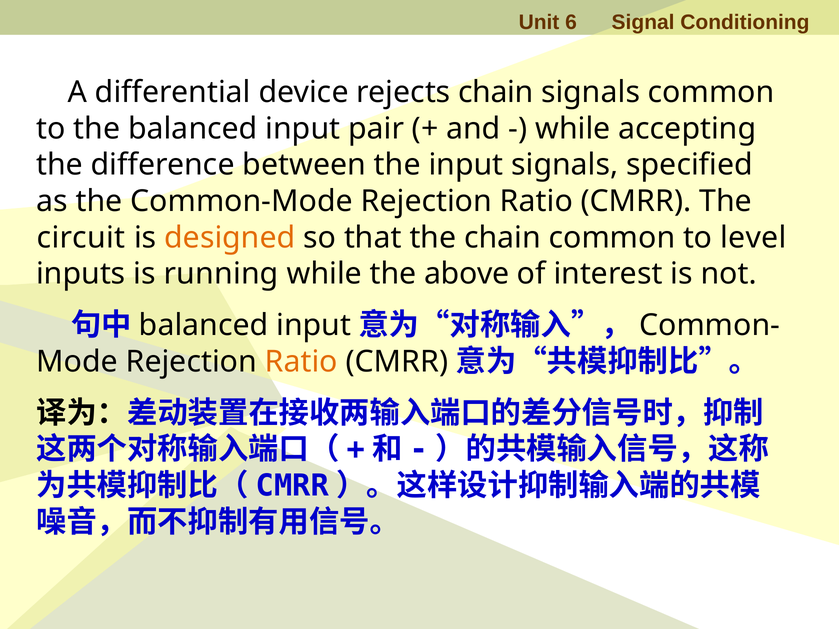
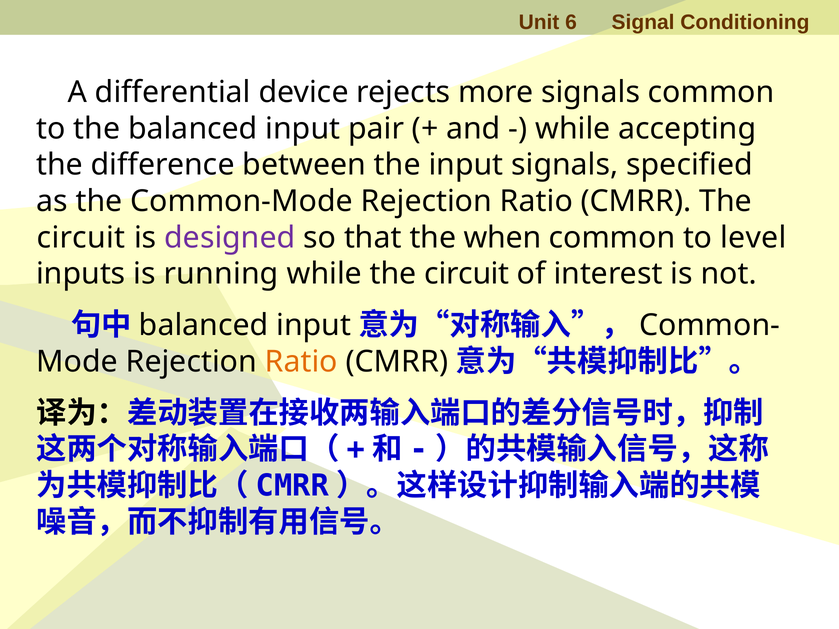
rejects chain: chain -> more
designed colour: orange -> purple
the chain: chain -> when
while the above: above -> circuit
